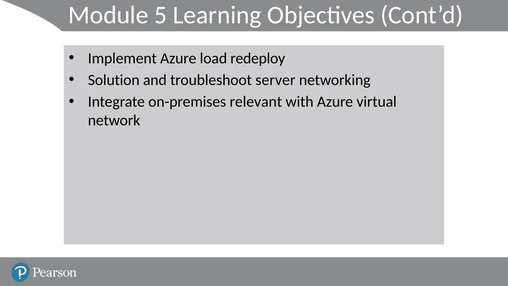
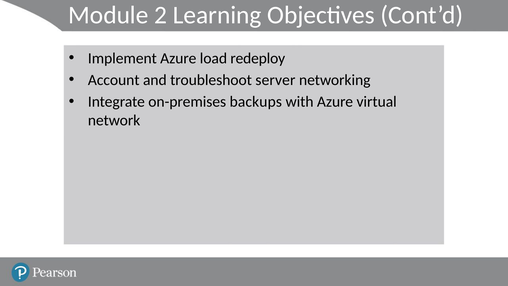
5: 5 -> 2
Solution: Solution -> Account
relevant: relevant -> backups
